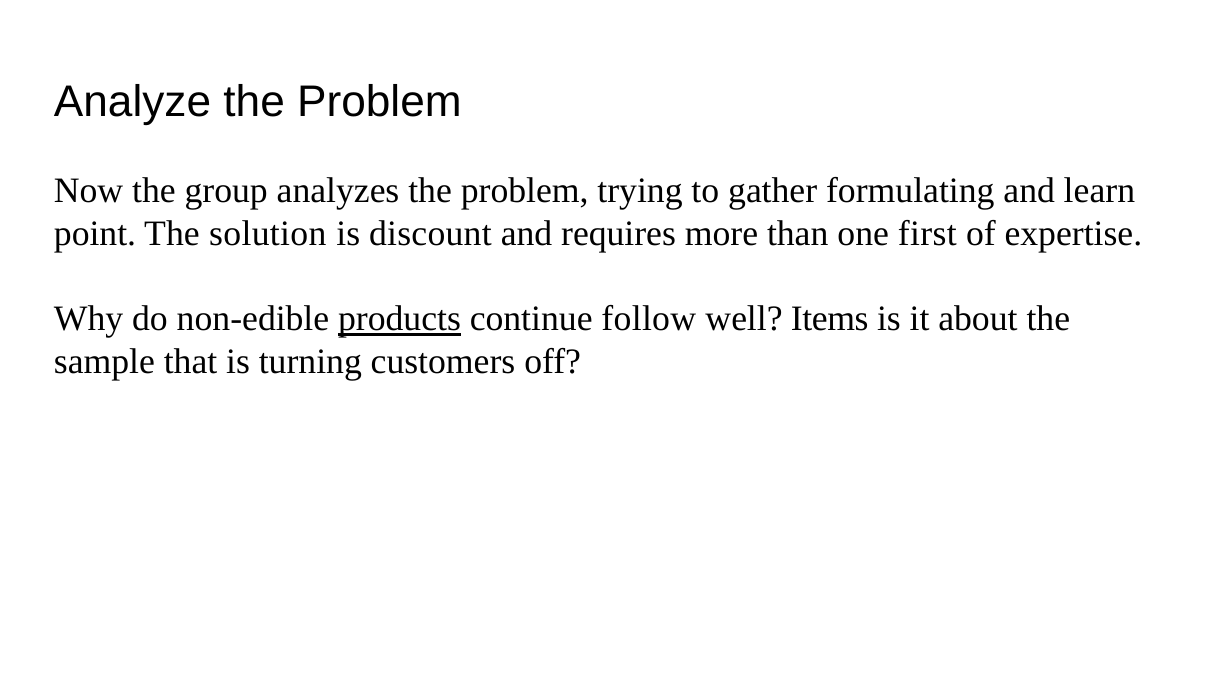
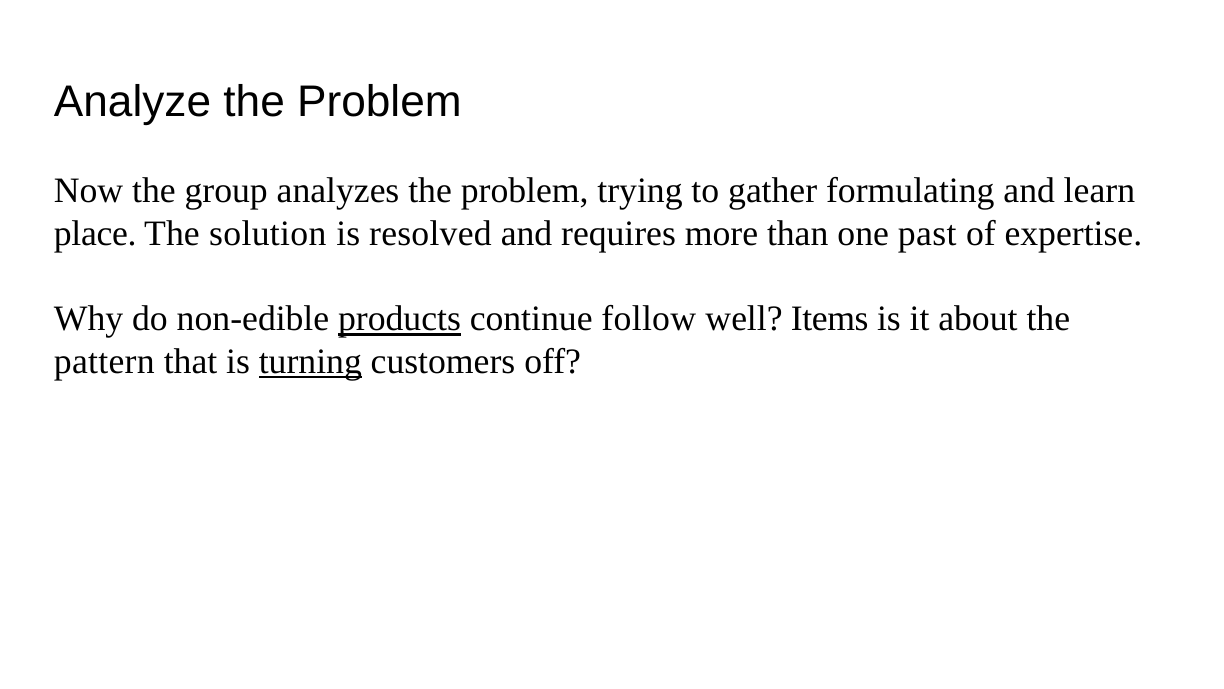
point: point -> place
discount: discount -> resolved
first: first -> past
sample: sample -> pattern
turning underline: none -> present
